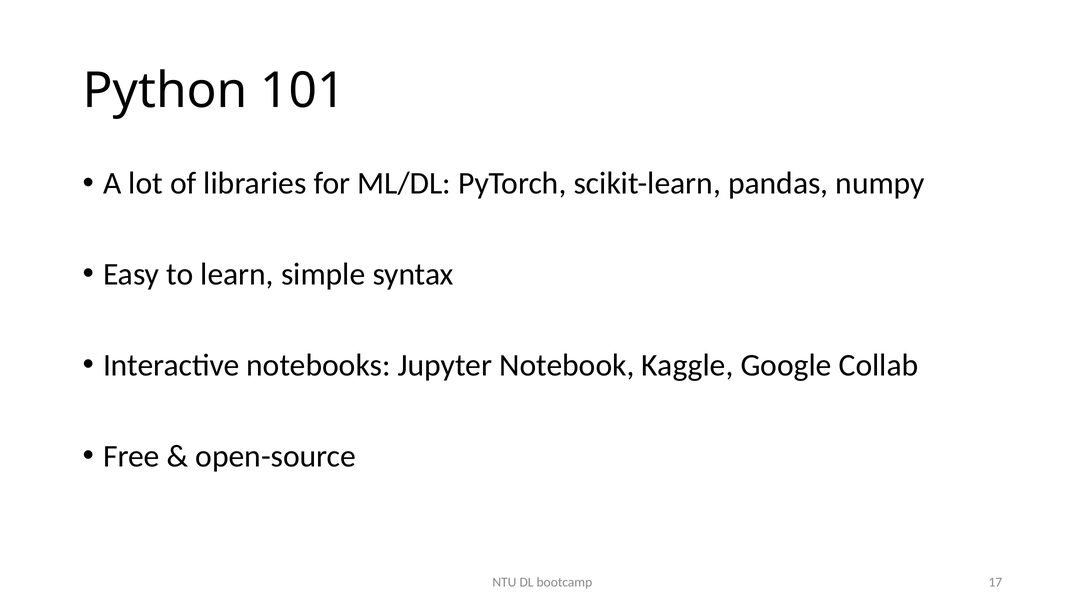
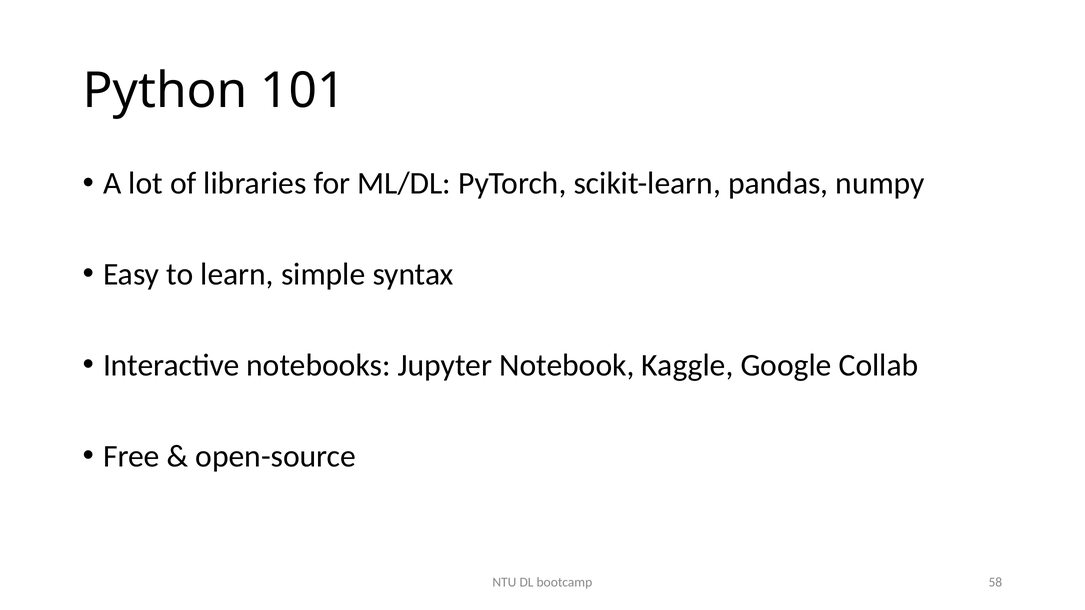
17: 17 -> 58
